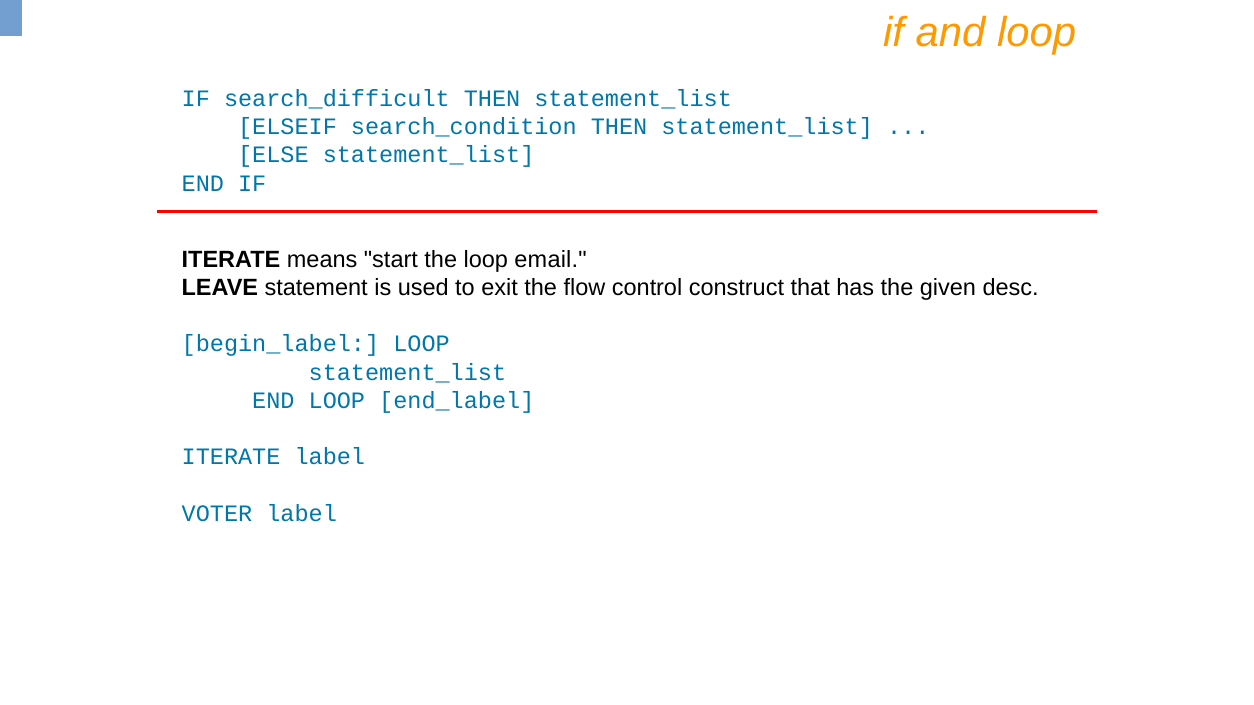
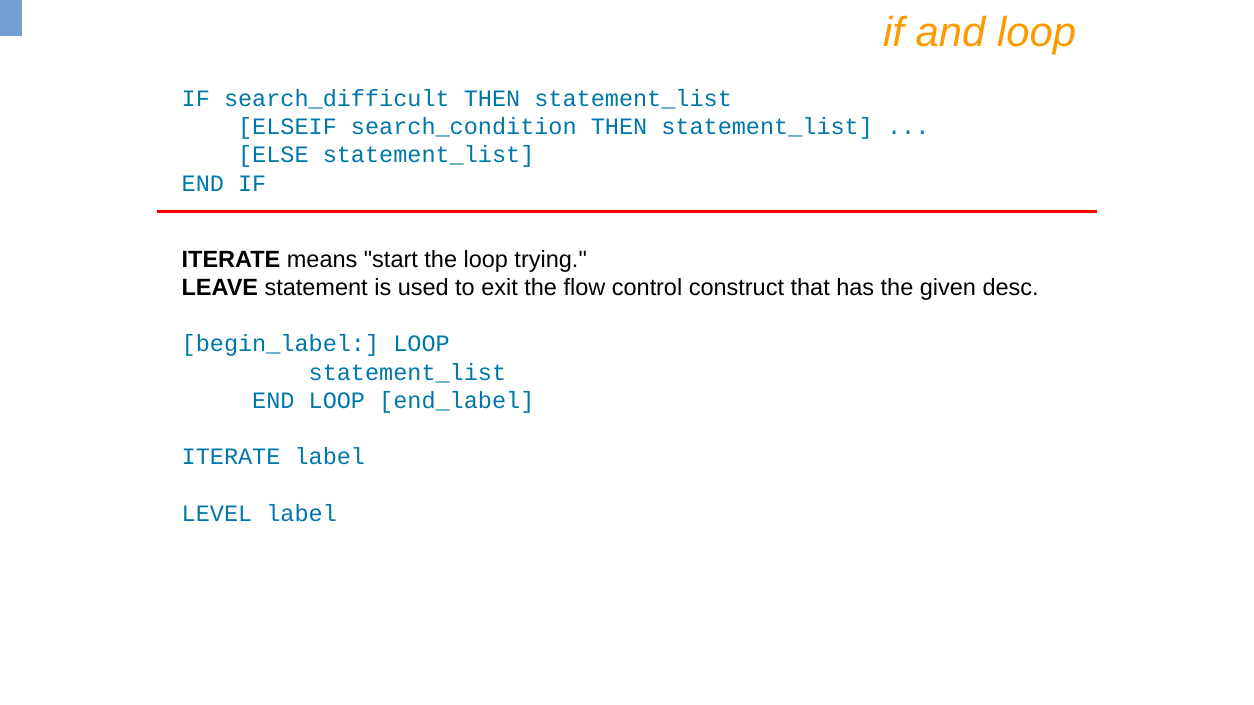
email: email -> trying
VOTER: VOTER -> LEVEL
